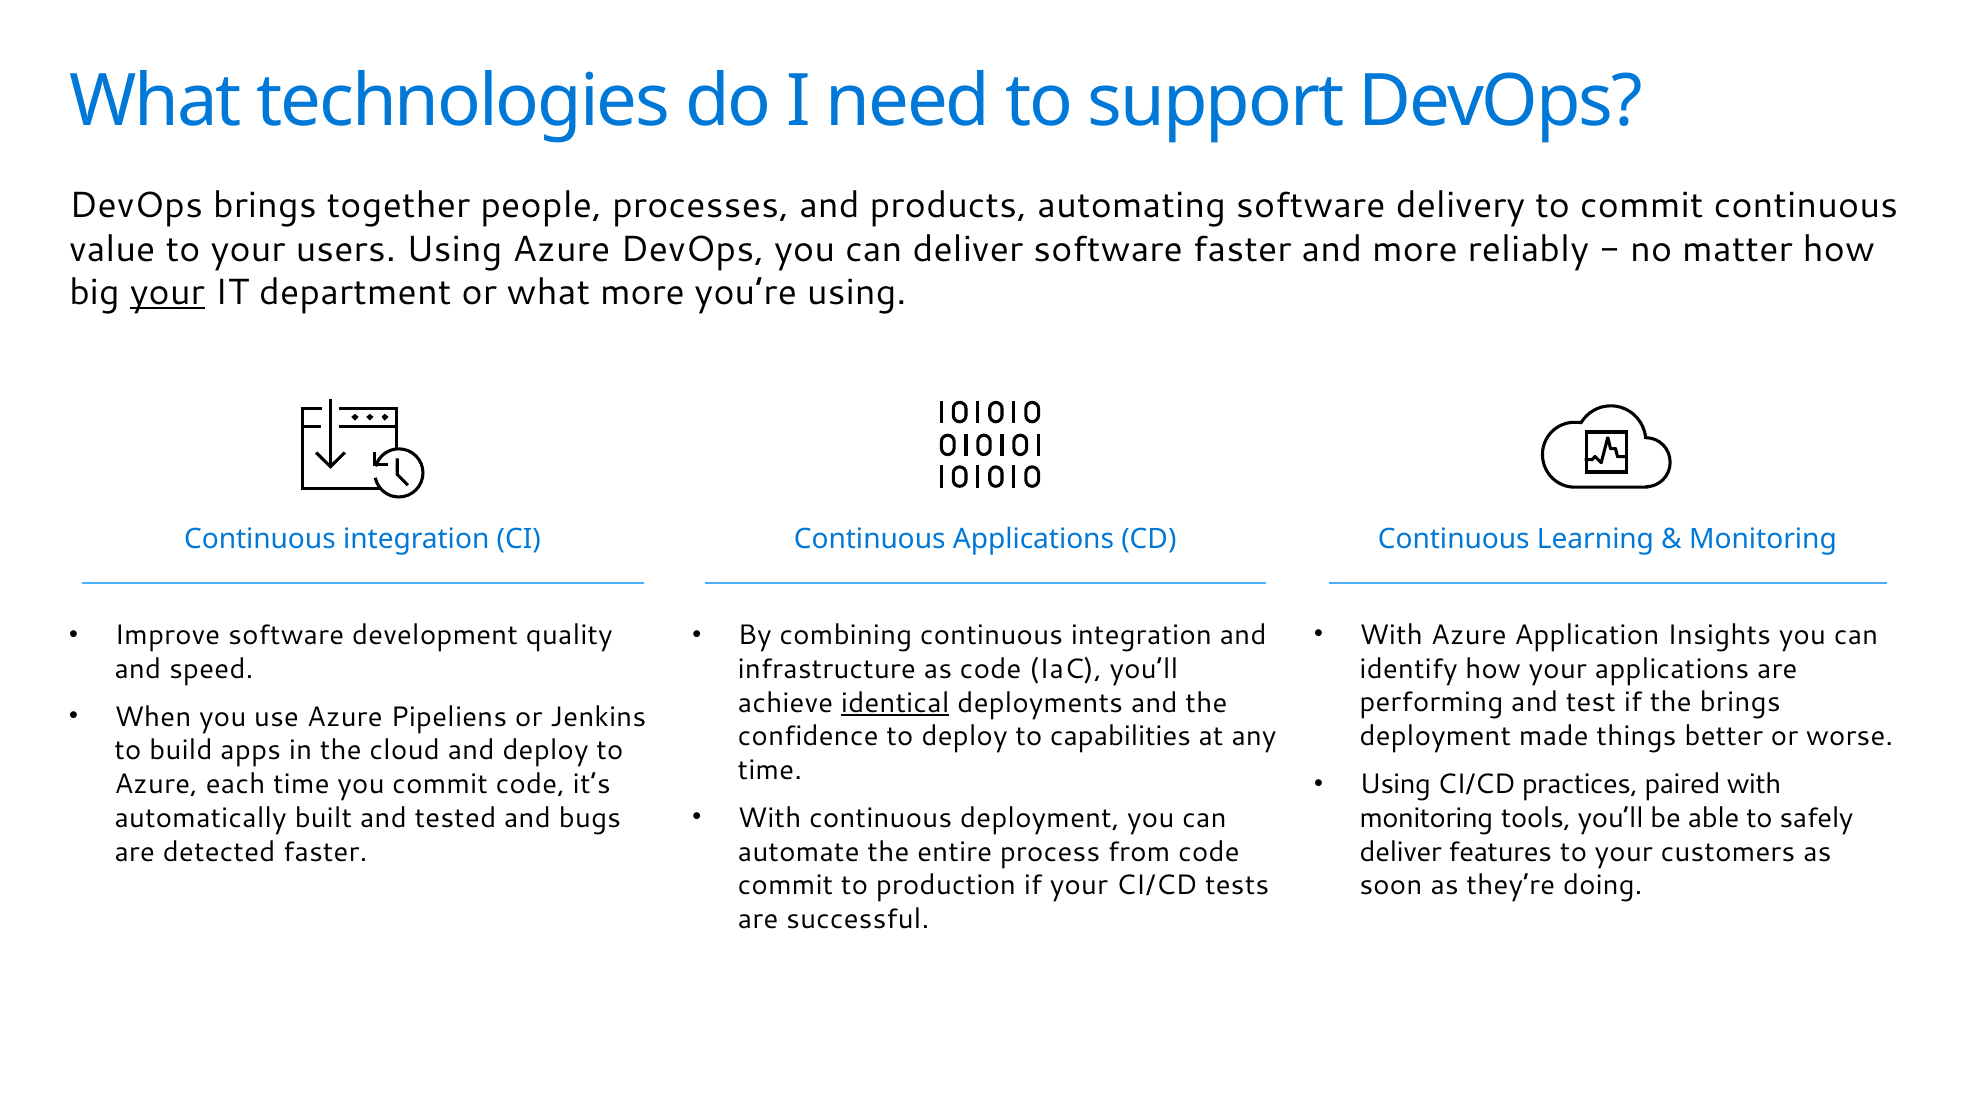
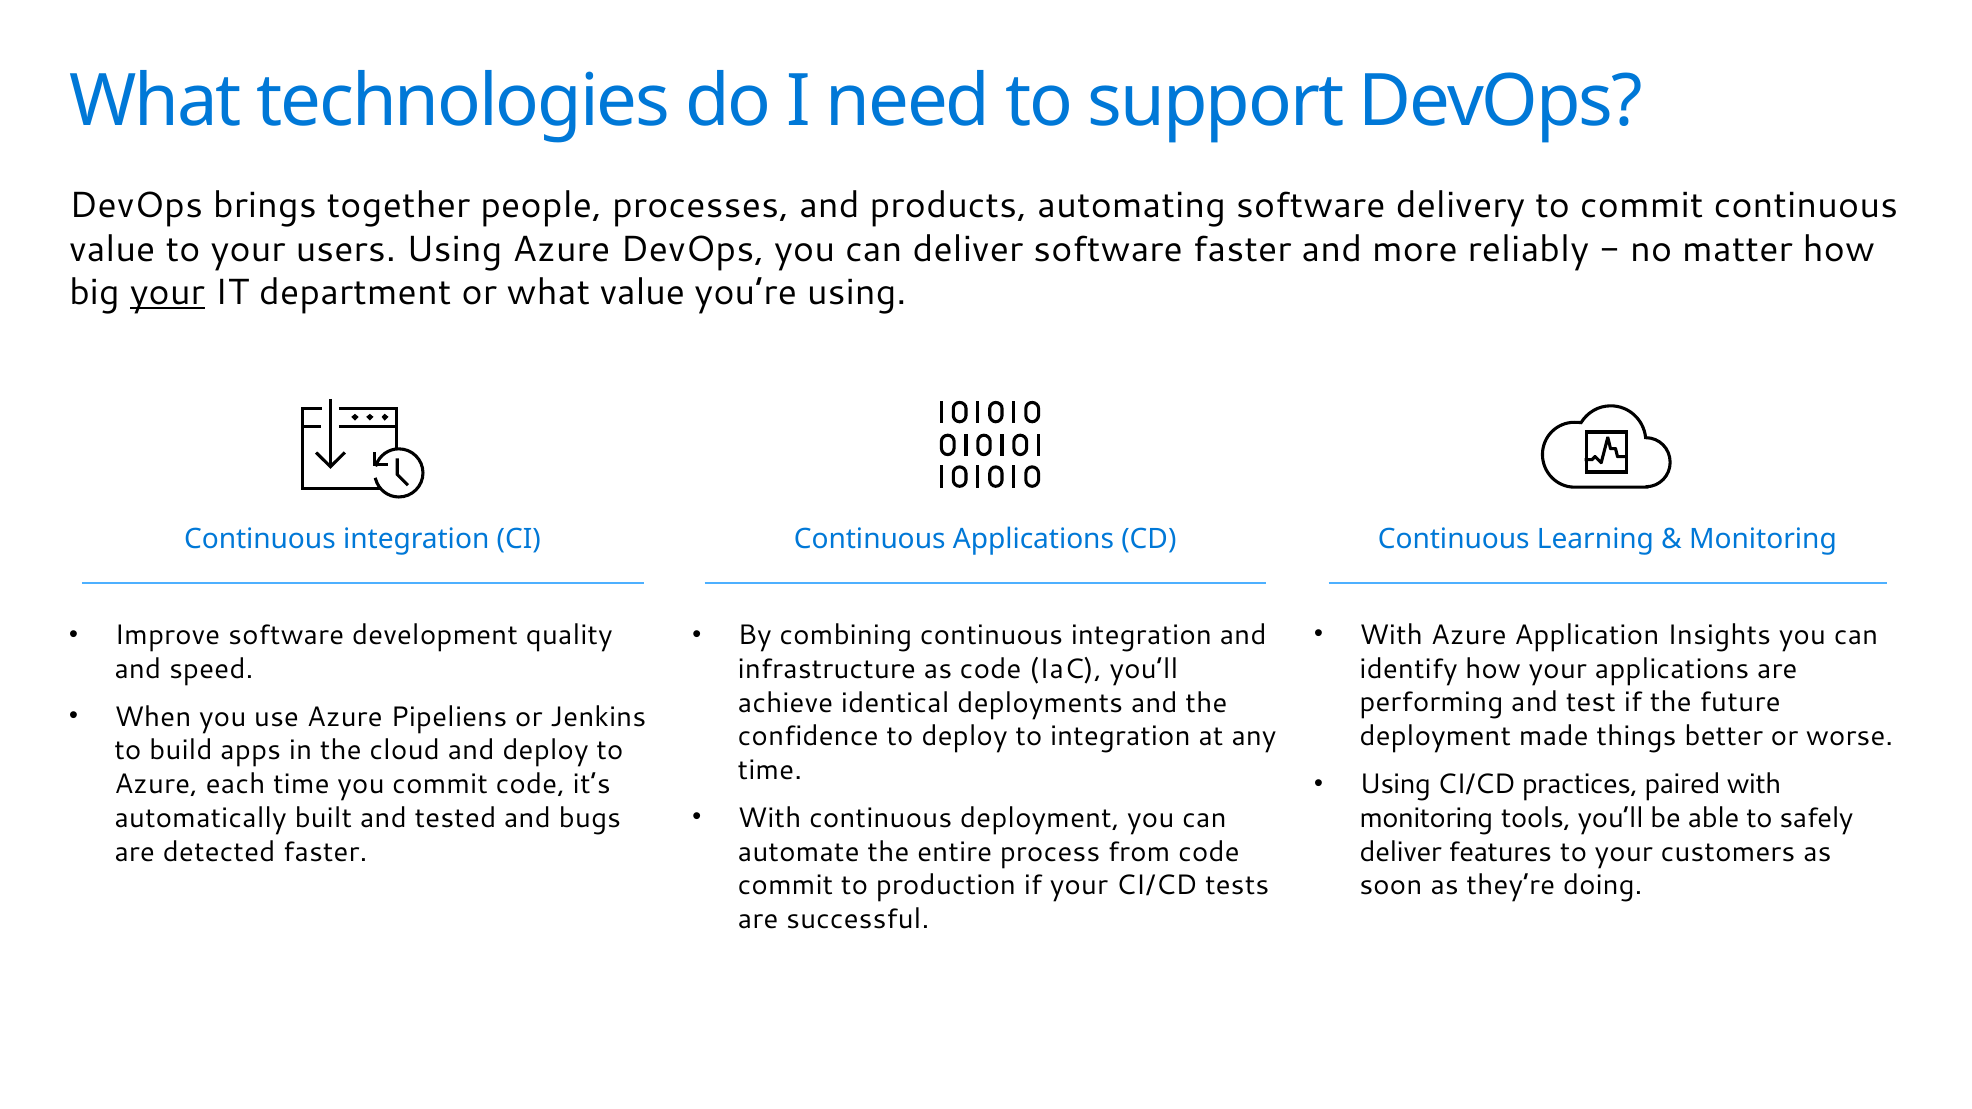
what more: more -> value
identical underline: present -> none
the brings: brings -> future
to capabilities: capabilities -> integration
